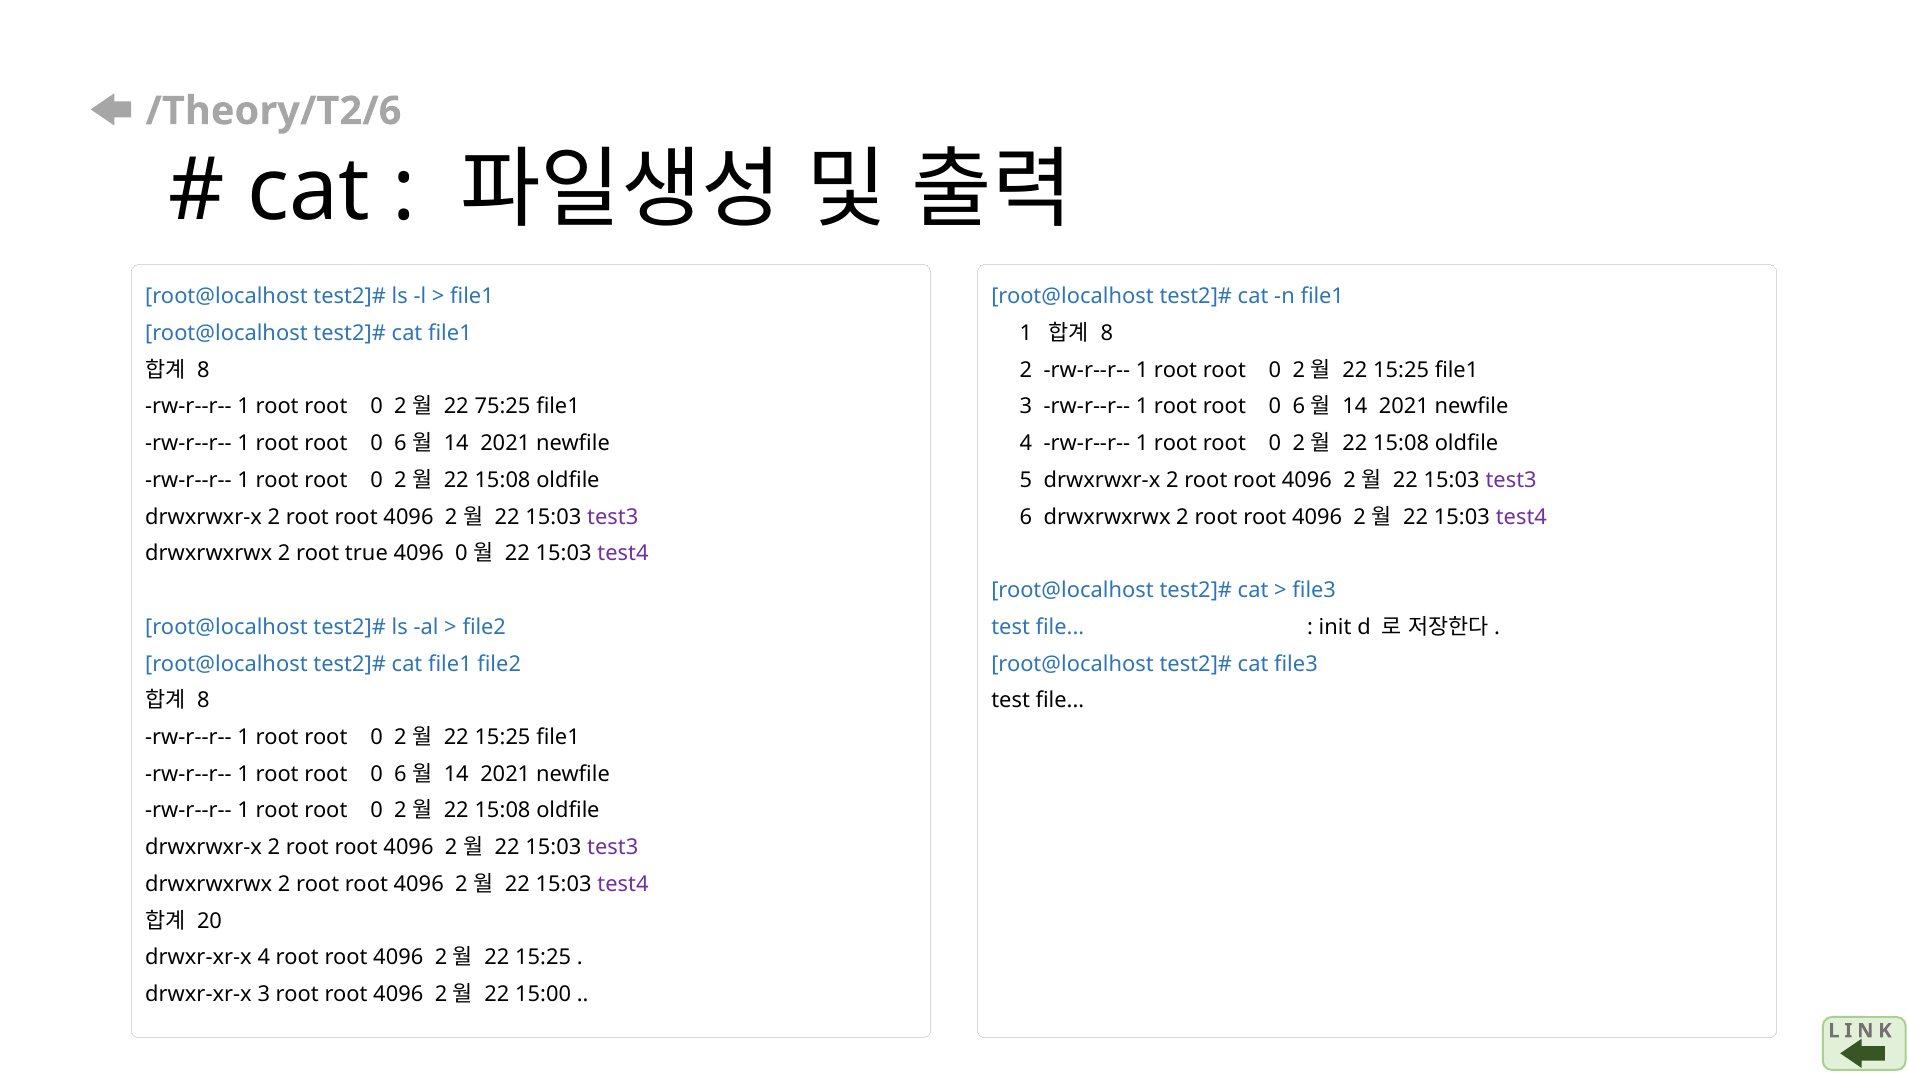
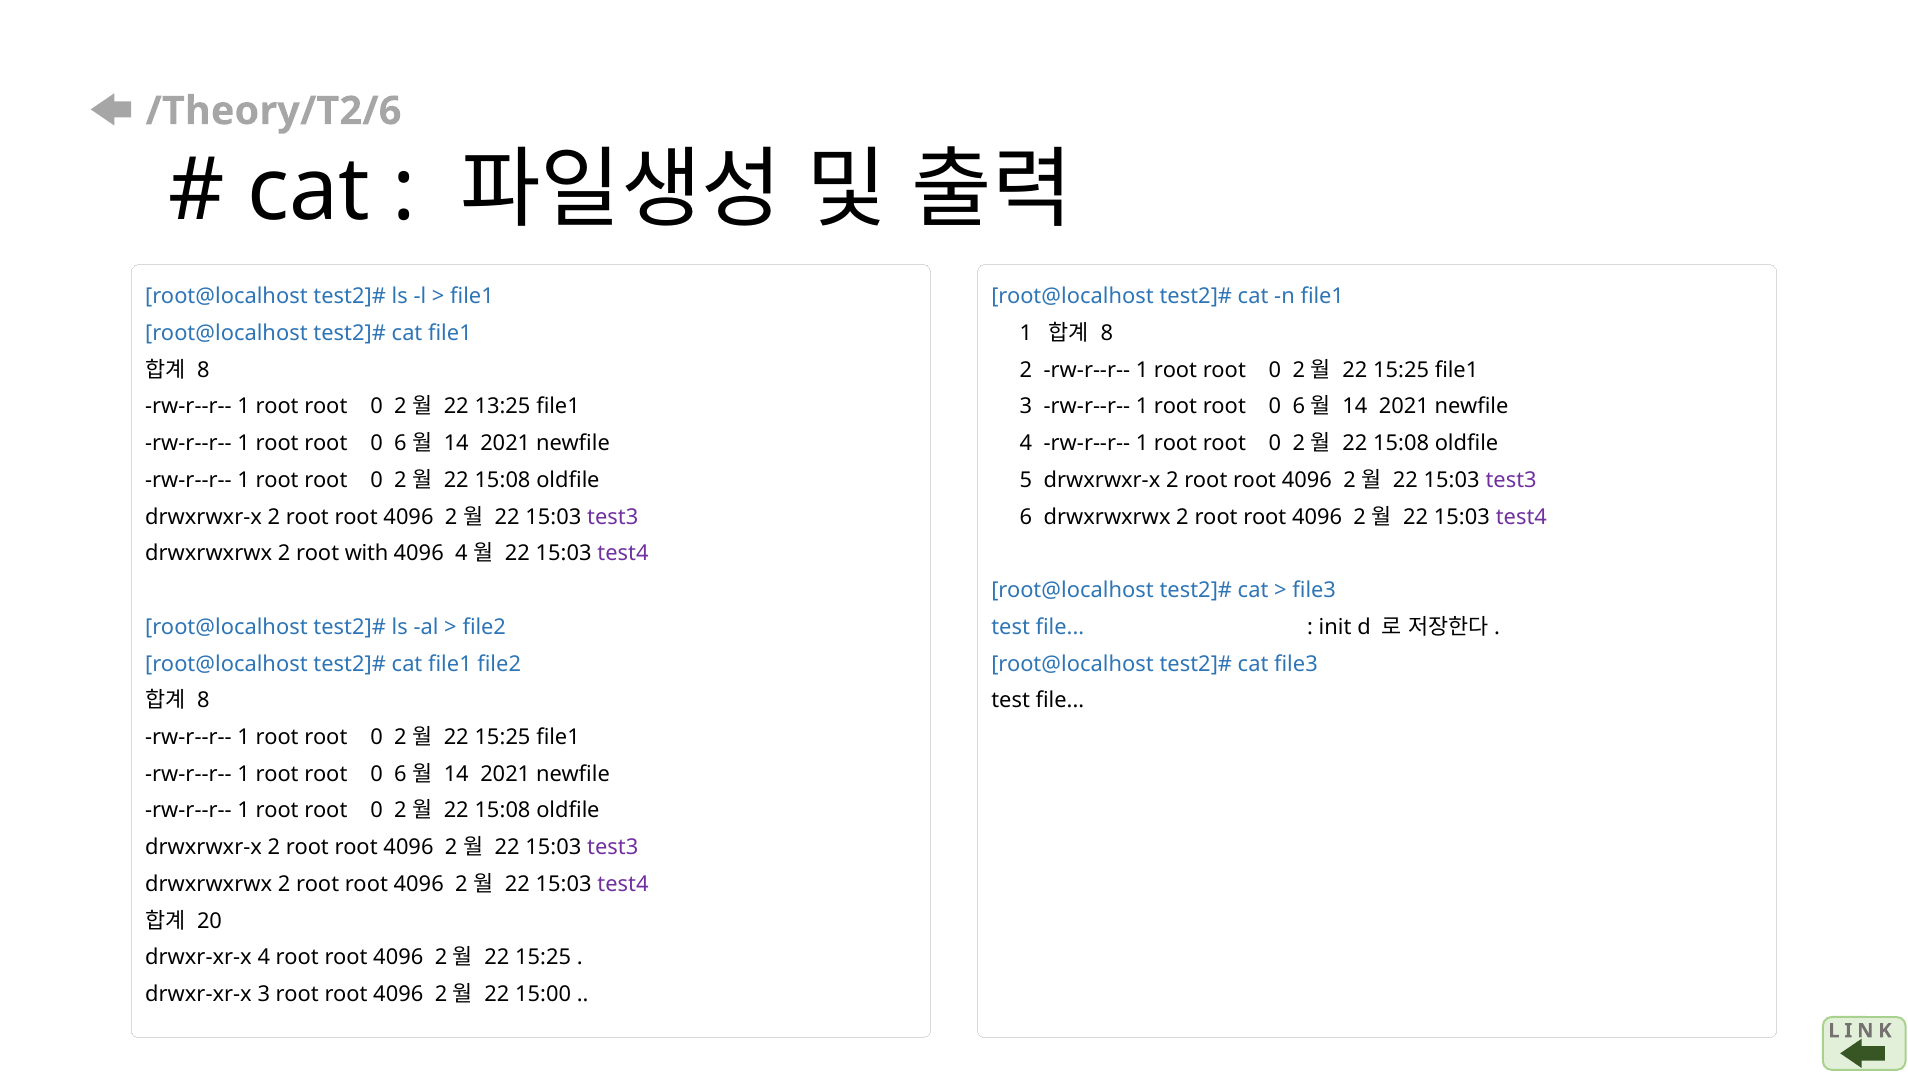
75:25: 75:25 -> 13:25
true: true -> with
4096 0: 0 -> 4
